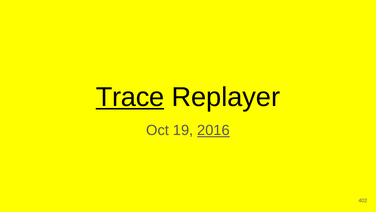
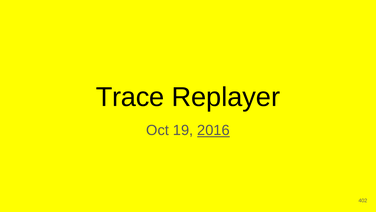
Trace underline: present -> none
